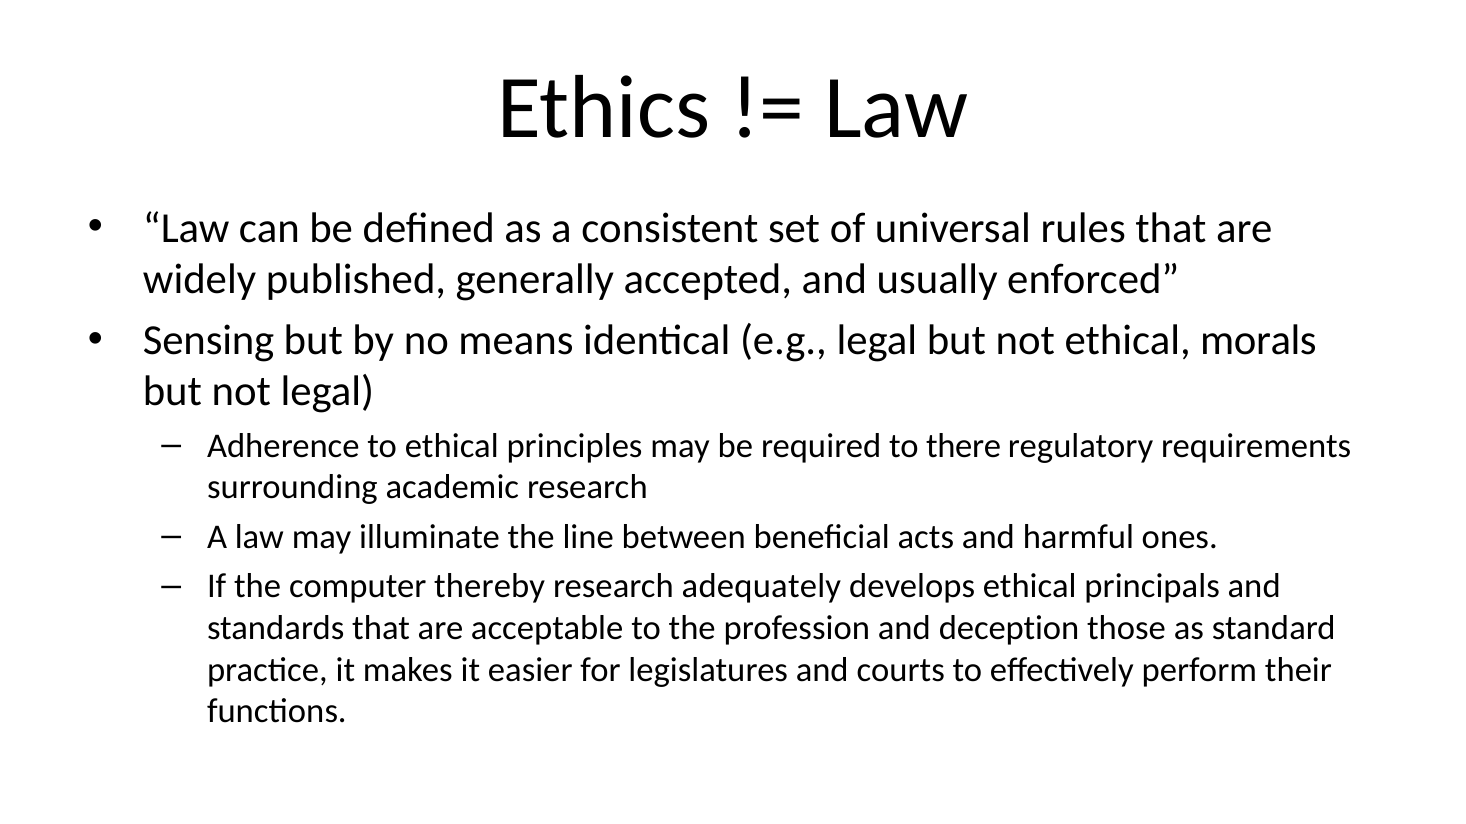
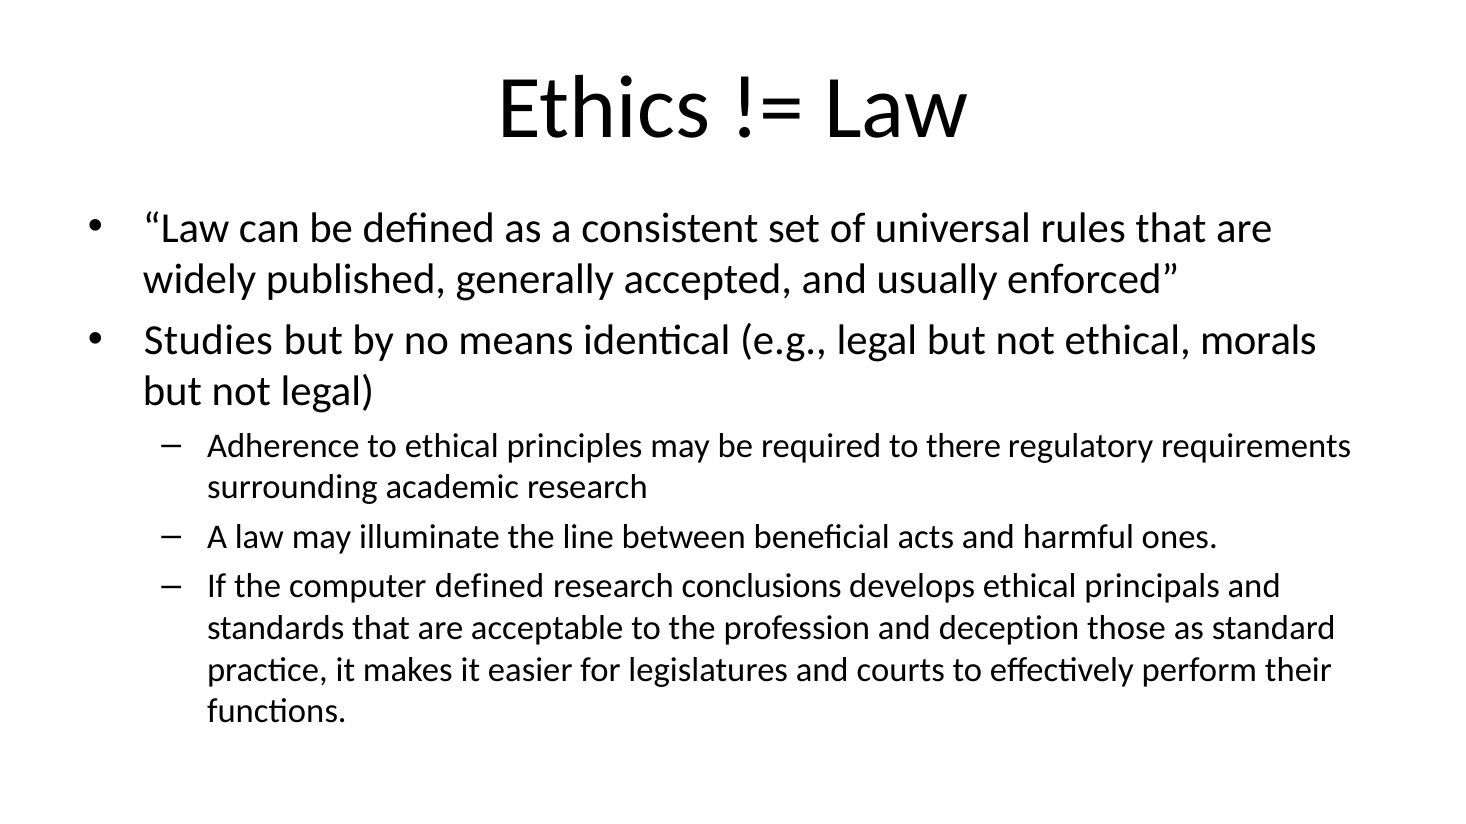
Sensing: Sensing -> Studies
computer thereby: thereby -> defined
adequately: adequately -> conclusions
